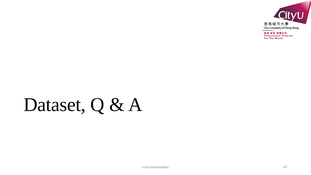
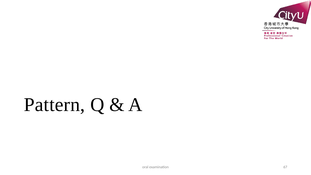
Dataset: Dataset -> Pattern
